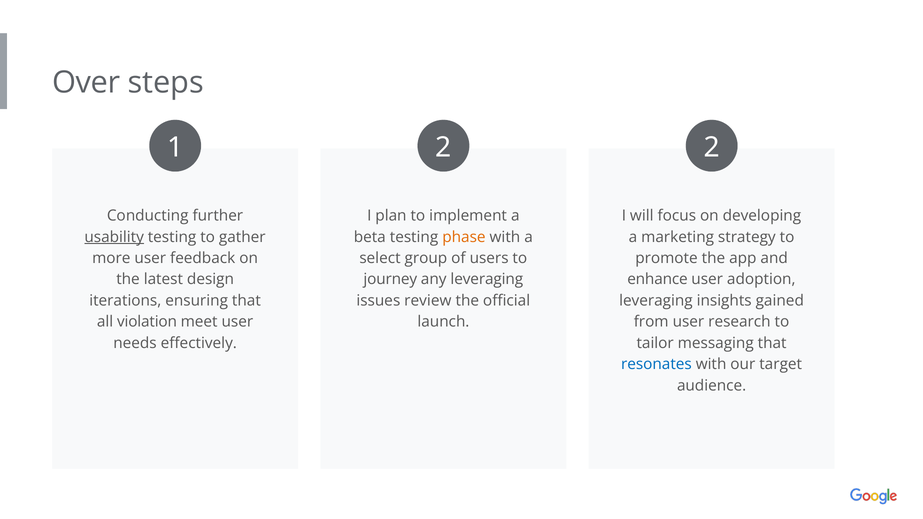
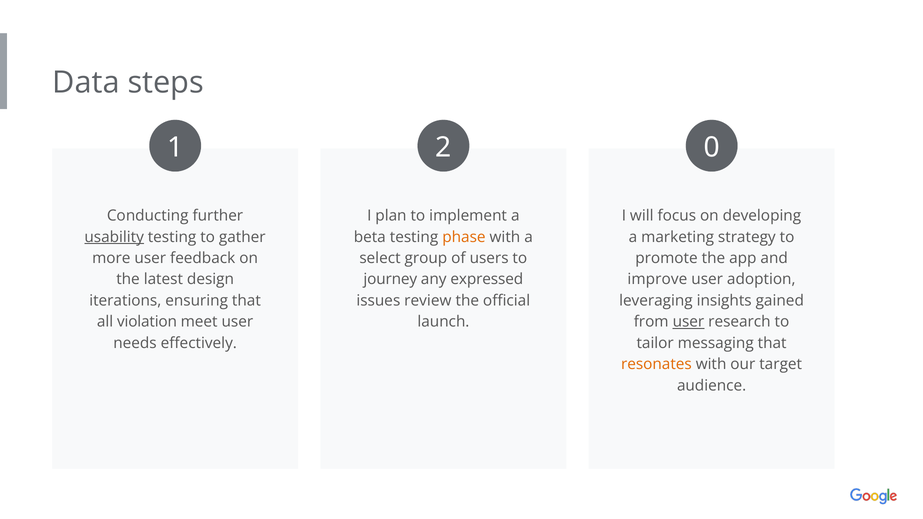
Over: Over -> Data
2 2: 2 -> 0
any leveraging: leveraging -> expressed
enhance: enhance -> improve
user at (688, 322) underline: none -> present
resonates colour: blue -> orange
